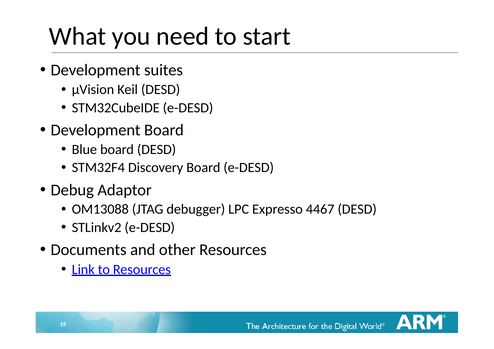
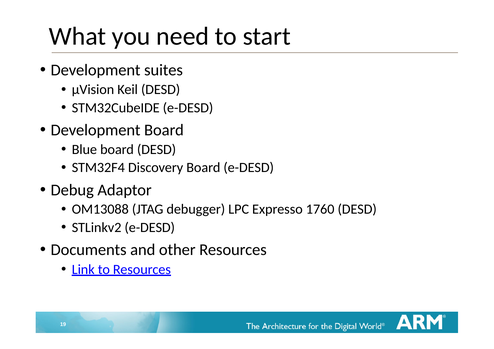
4467: 4467 -> 1760
